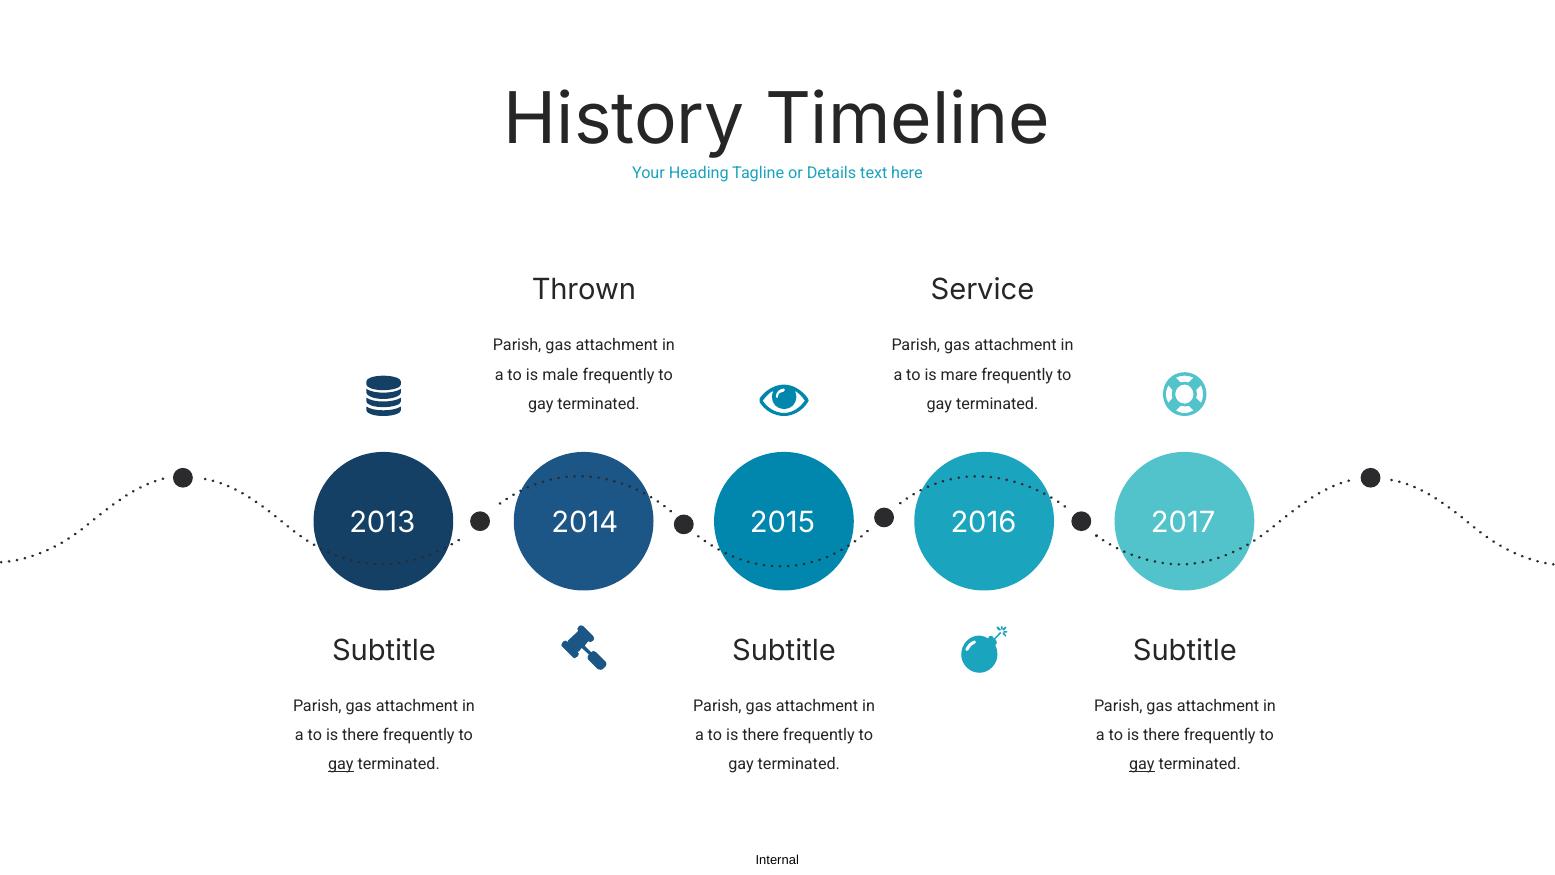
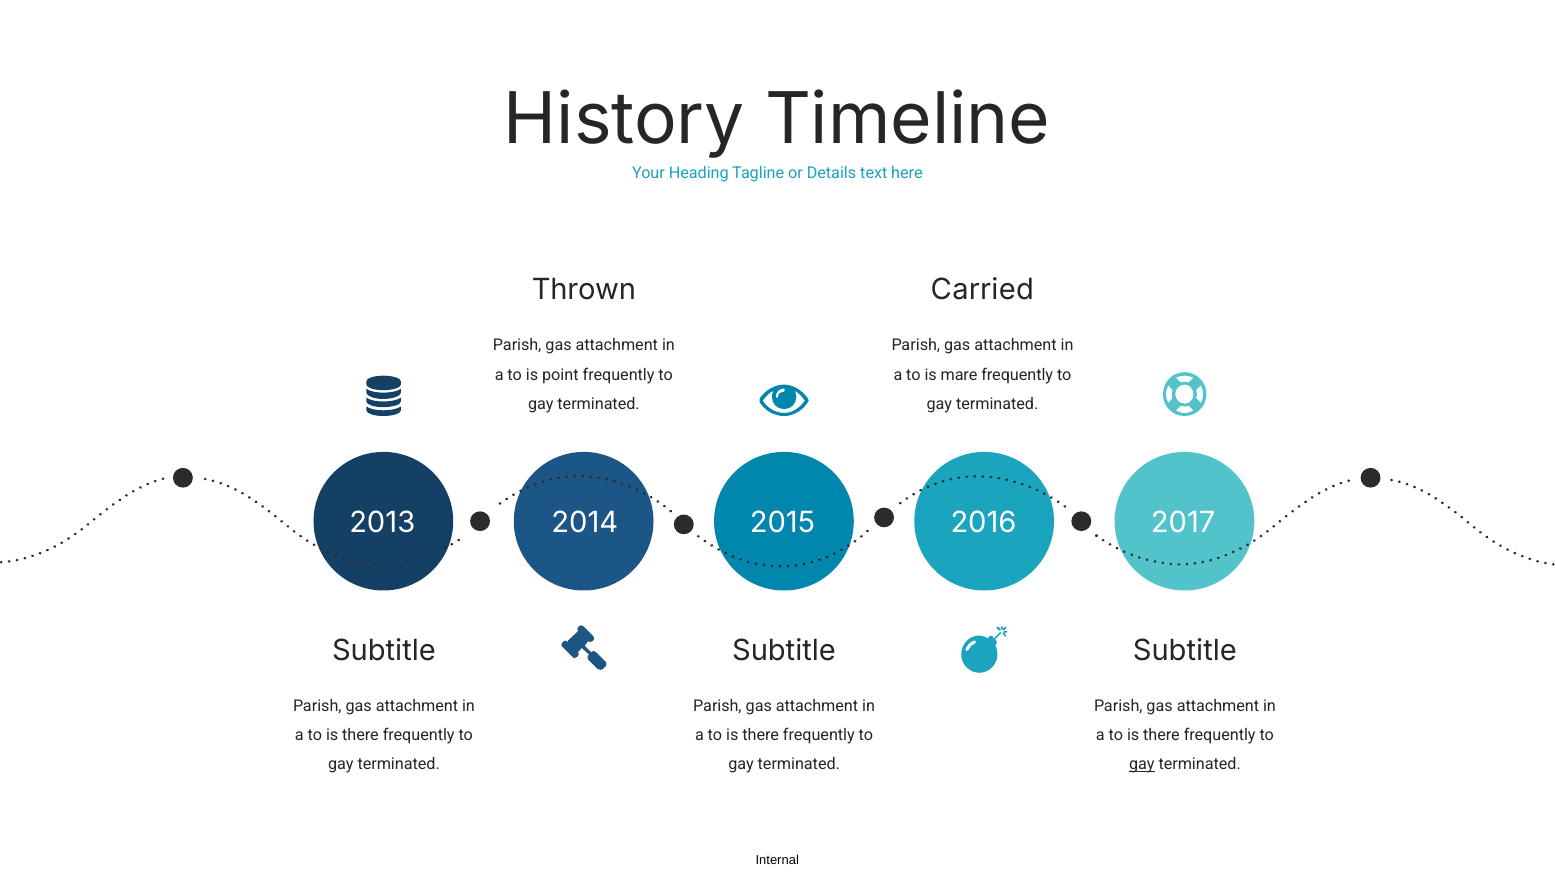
Service: Service -> Carried
male: male -> point
gay at (341, 764) underline: present -> none
